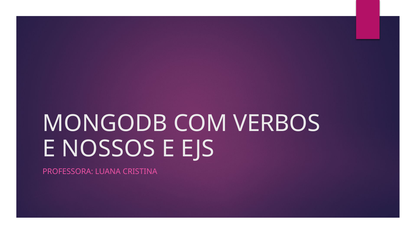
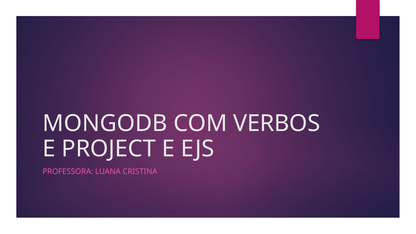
NOSSOS: NOSSOS -> PROJECT
